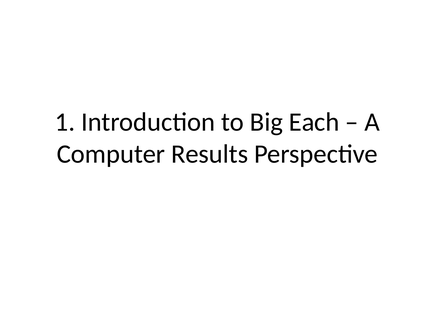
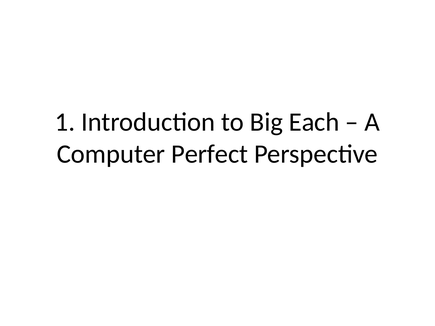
Results: Results -> Perfect
